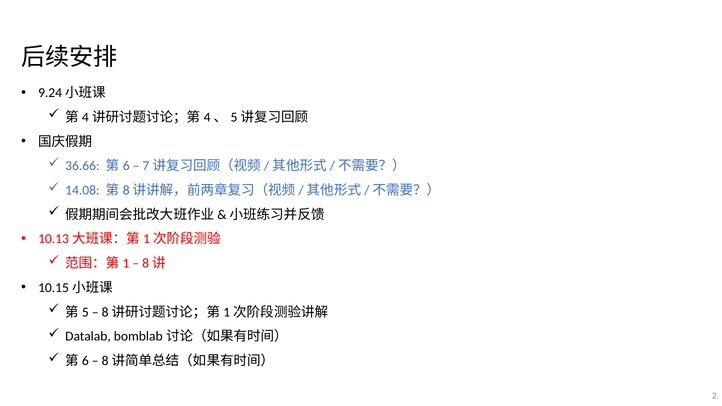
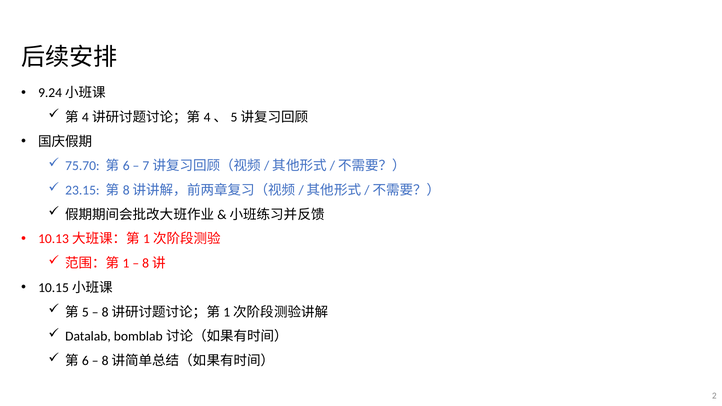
36.66: 36.66 -> 75.70
14.08: 14.08 -> 23.15
